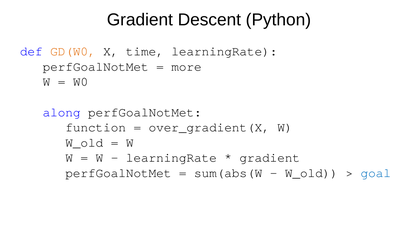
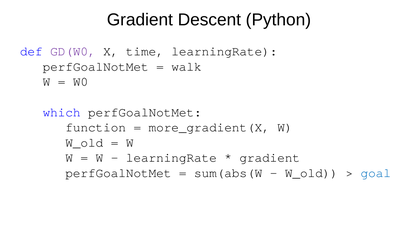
GD(W0 colour: orange -> purple
more: more -> walk
along: along -> which
over_gradient(X: over_gradient(X -> more_gradient(X
